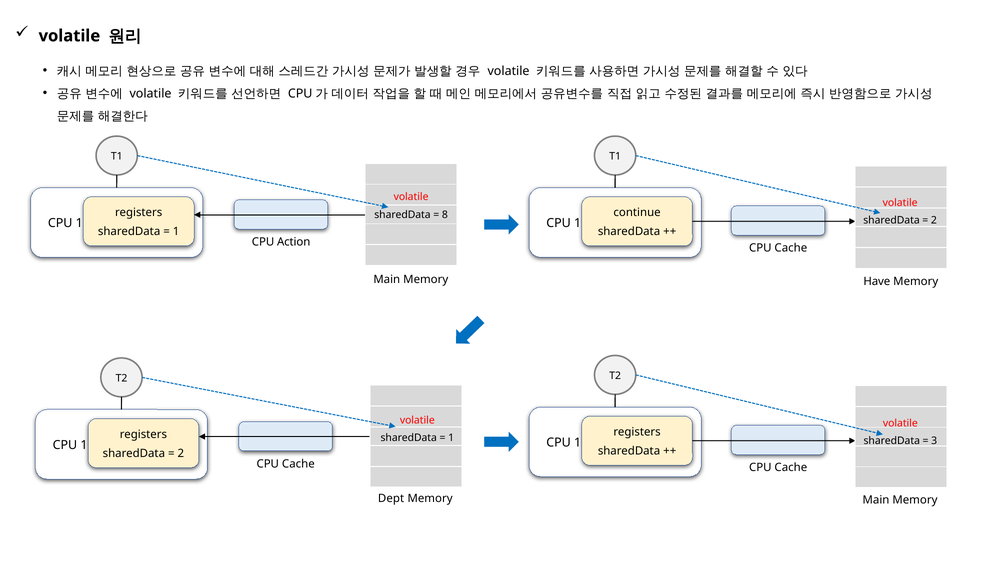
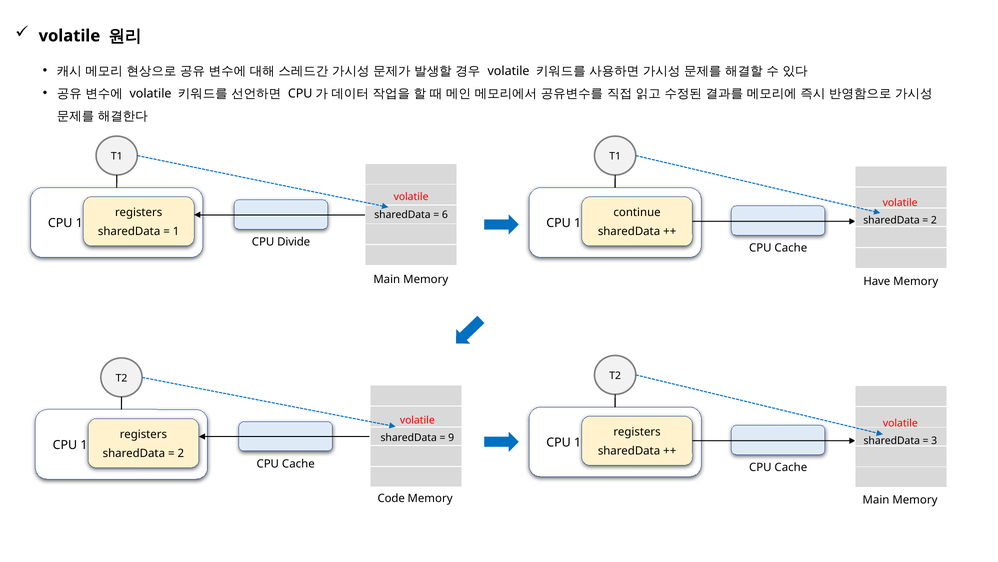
8: 8 -> 6
Action: Action -> Divide
1 at (451, 438): 1 -> 9
Dept: Dept -> Code
